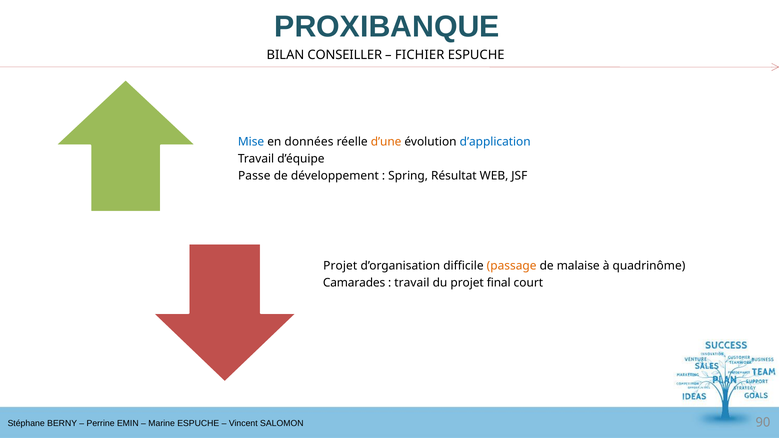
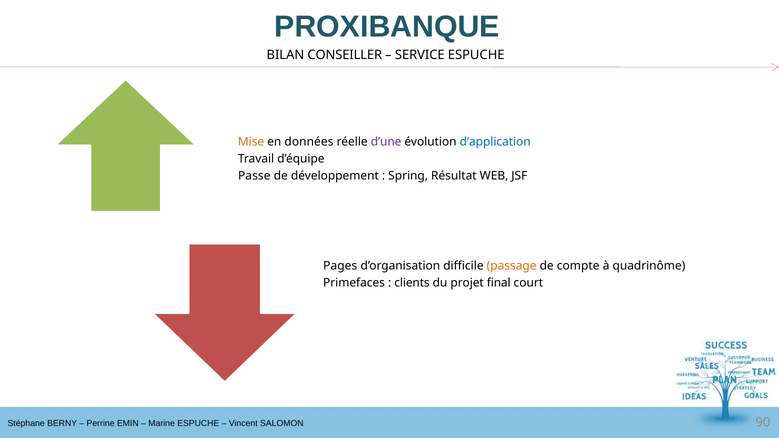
FICHIER: FICHIER -> SERVICE
Mise colour: blue -> orange
d’une colour: orange -> purple
Projet at (340, 266): Projet -> Pages
malaise: malaise -> compte
Camarades: Camarades -> Primefaces
travail at (412, 283): travail -> clients
